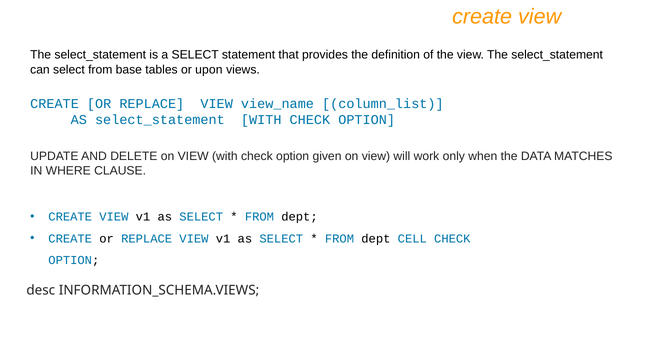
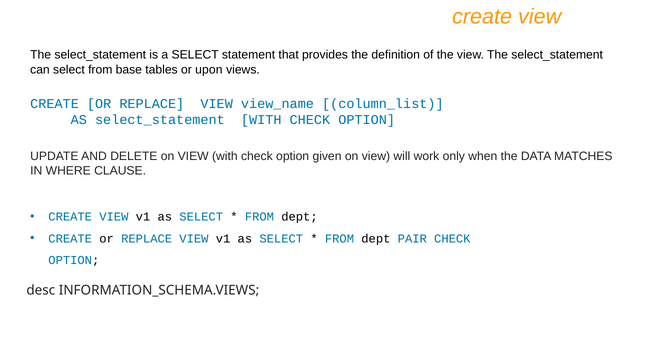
CELL: CELL -> PAIR
